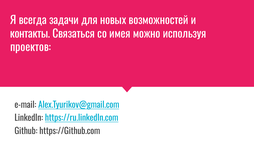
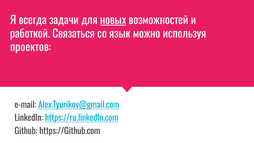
новых underline: none -> present
контакты: контакты -> работкой
имея: имея -> язык
